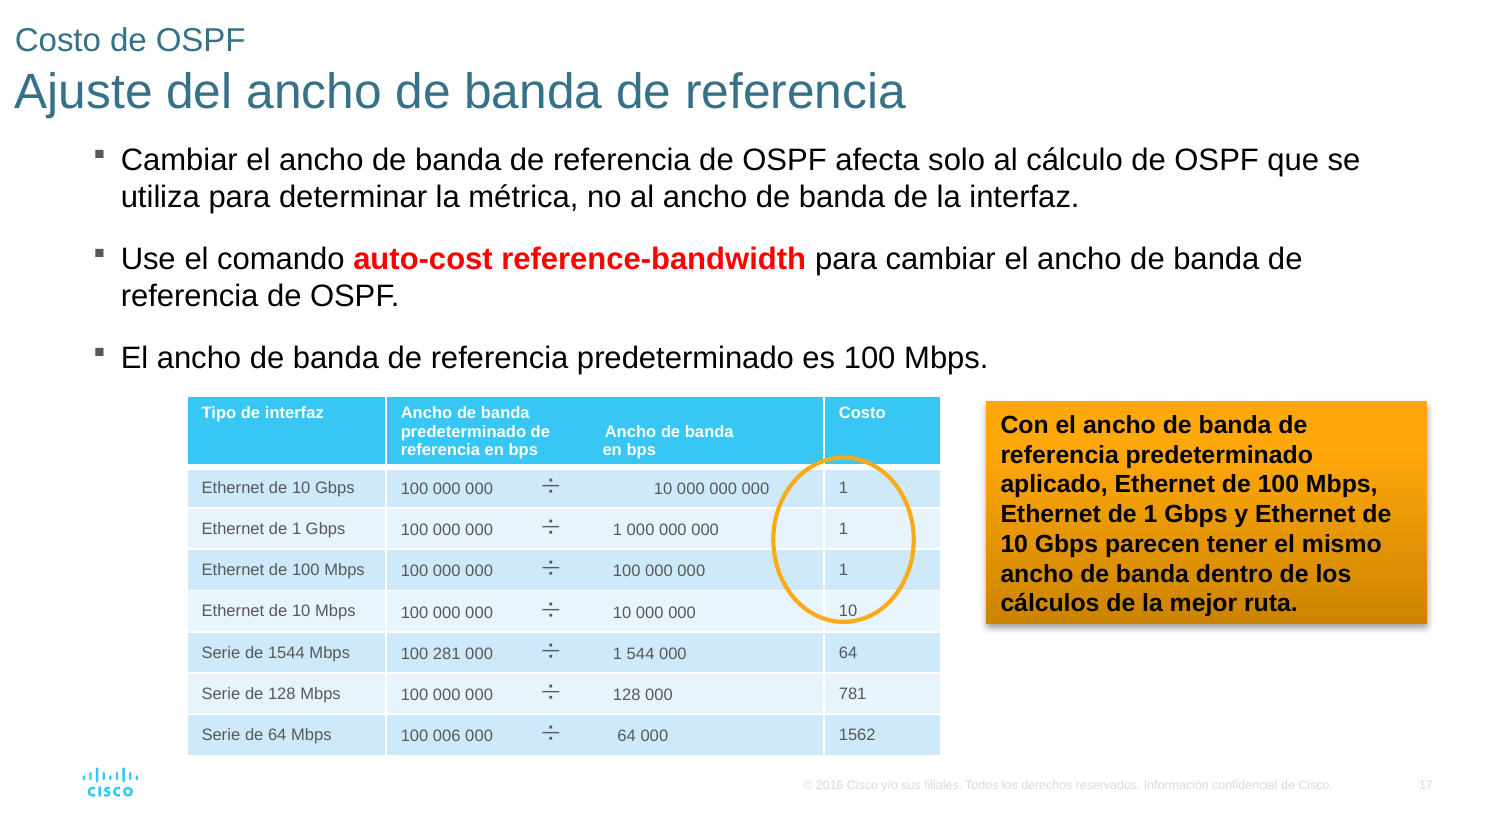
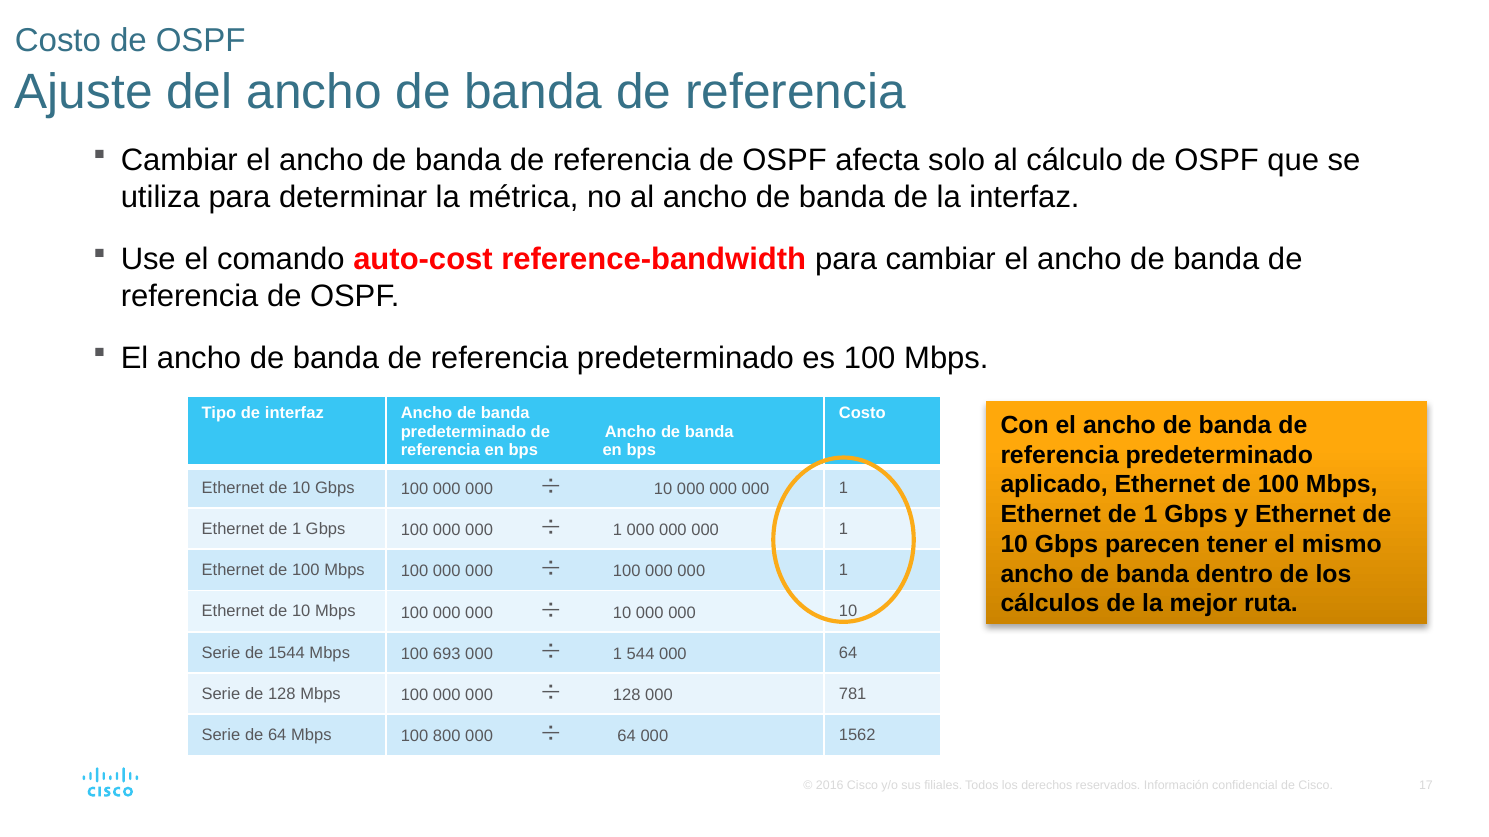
281: 281 -> 693
006: 006 -> 800
